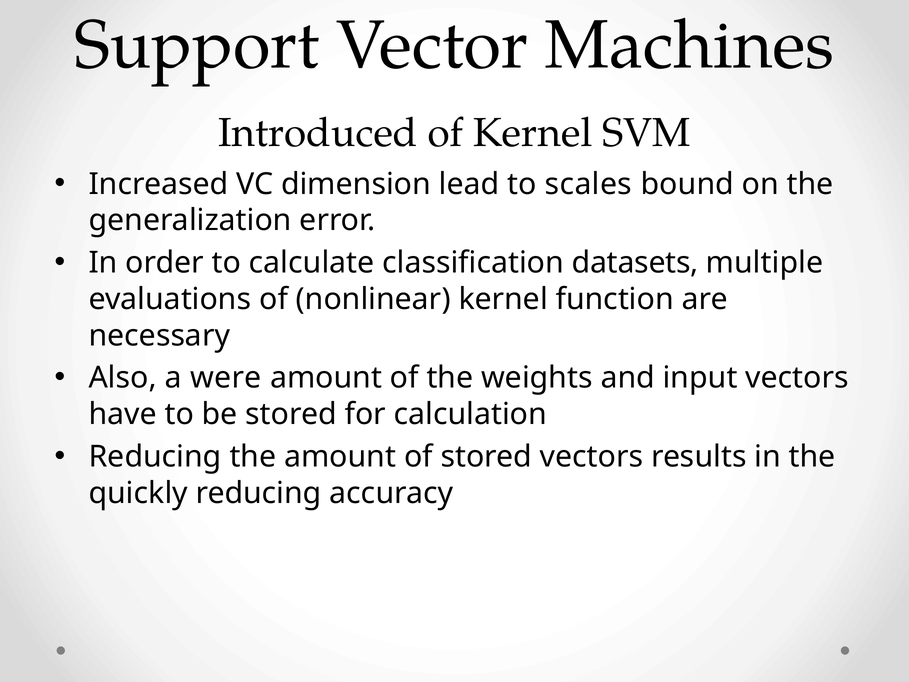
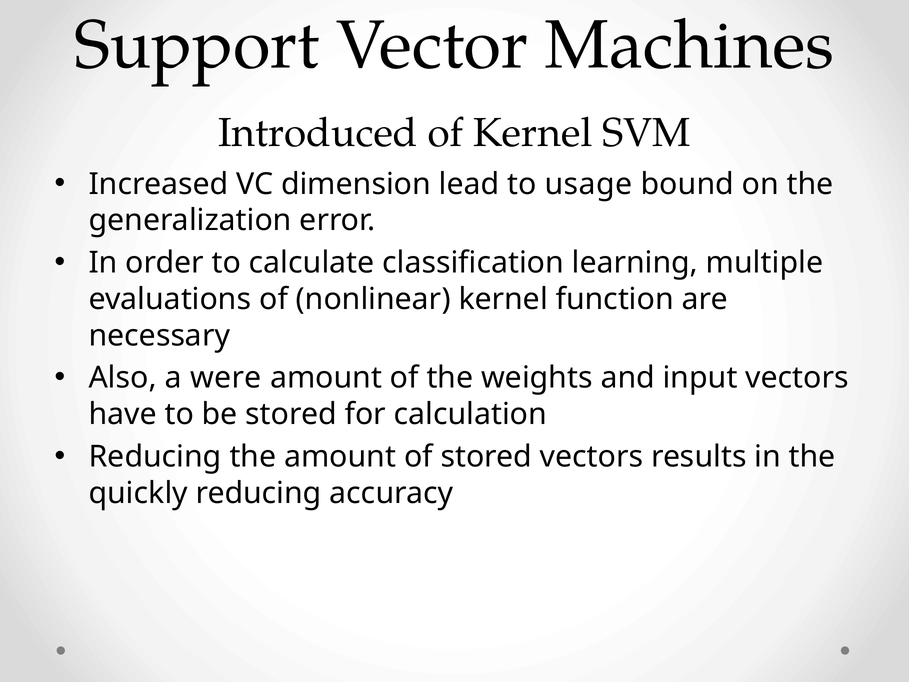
scales: scales -> usage
datasets: datasets -> learning
